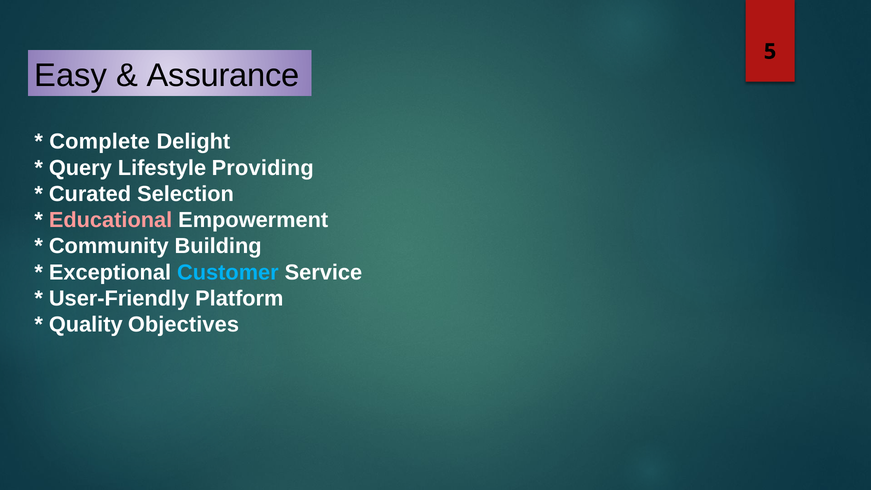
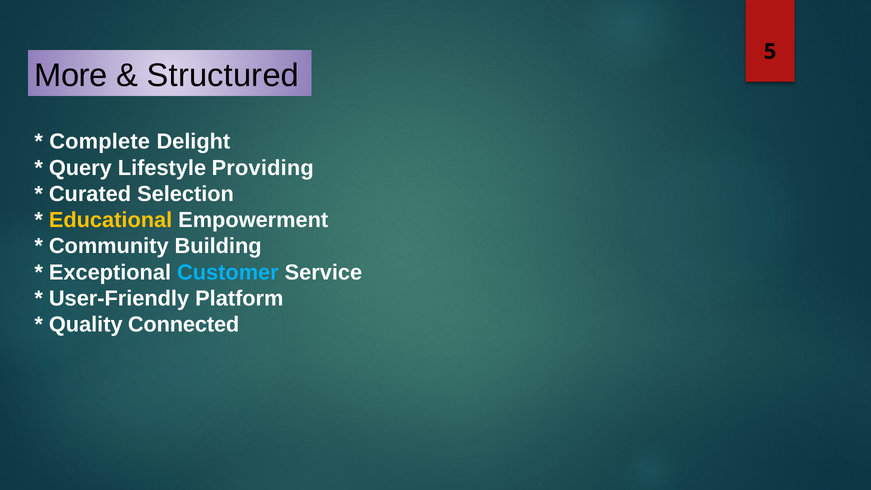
Easy: Easy -> More
Assurance: Assurance -> Structured
Educational colour: pink -> yellow
Objectives: Objectives -> Connected
